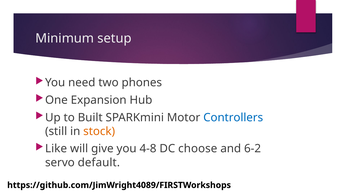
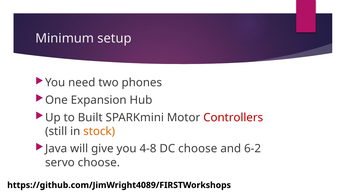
Controllers colour: blue -> red
Like: Like -> Java
servo default: default -> choose
